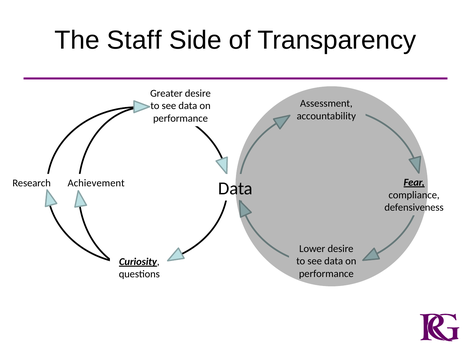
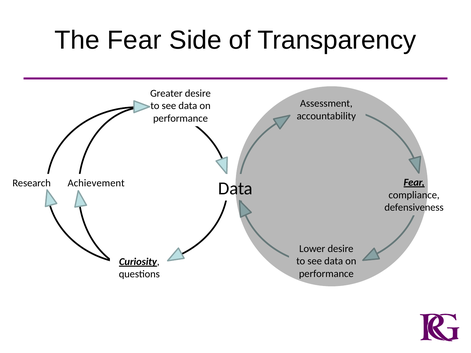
The Staff: Staff -> Fear
